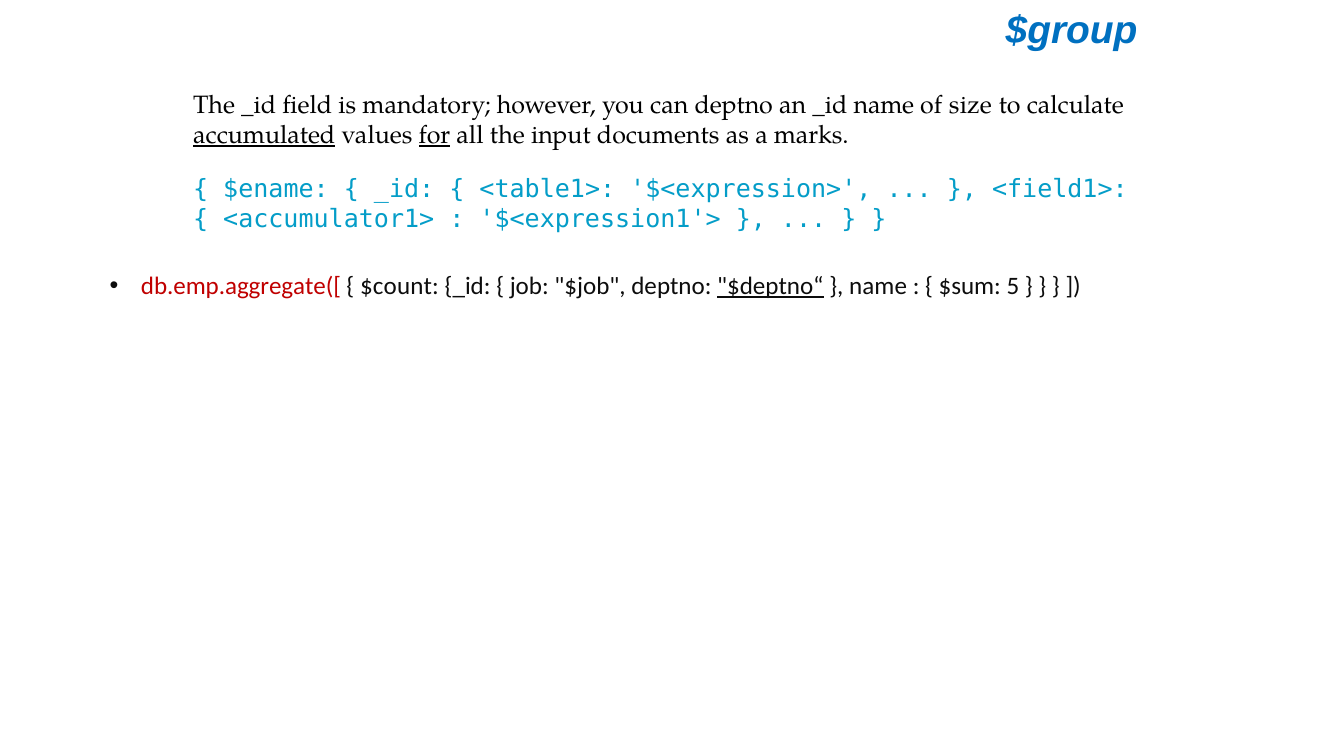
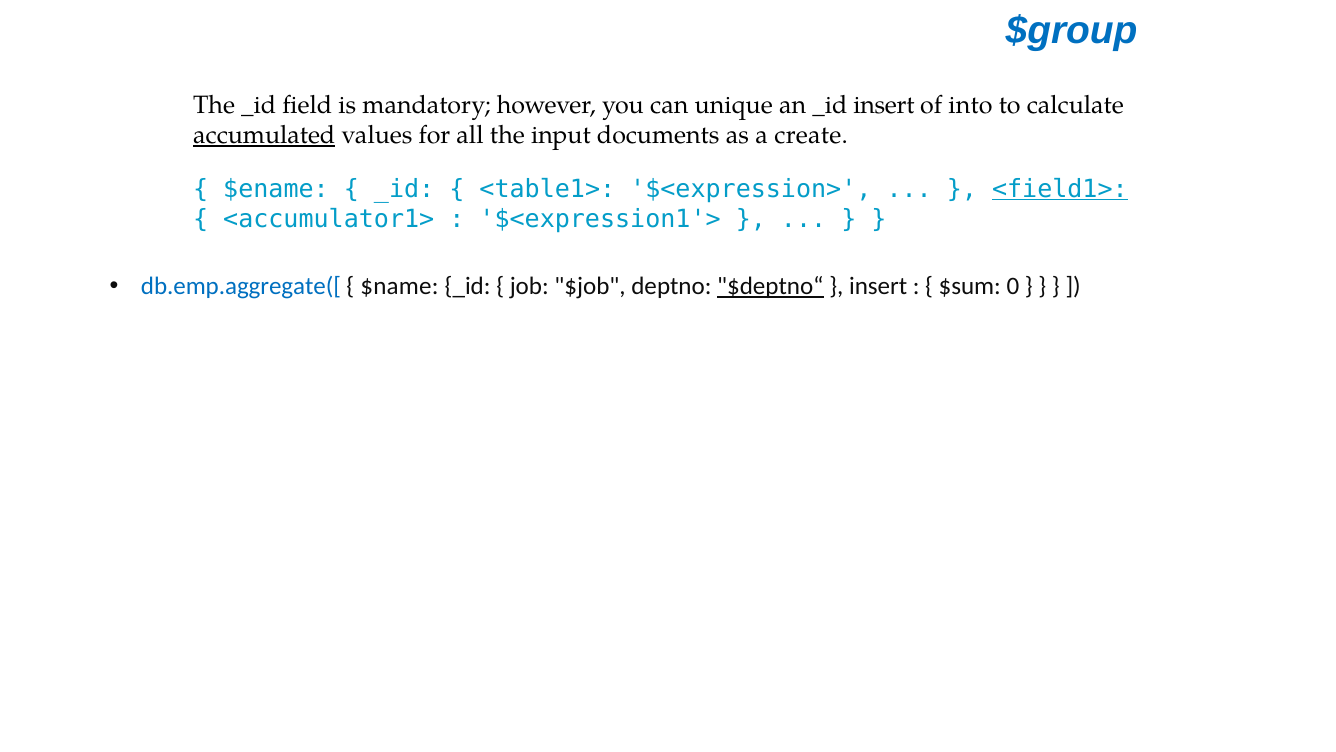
can deptno: deptno -> unique
_id name: name -> insert
size: size -> into
for underline: present -> none
marks: marks -> create
<field1> underline: none -> present
db.emp.aggregate([ colour: red -> blue
$count: $count -> $name
name at (878, 286): name -> insert
5: 5 -> 0
